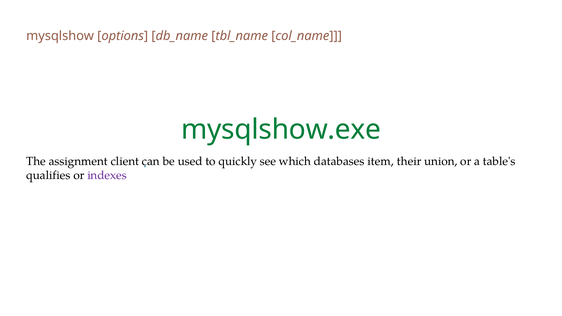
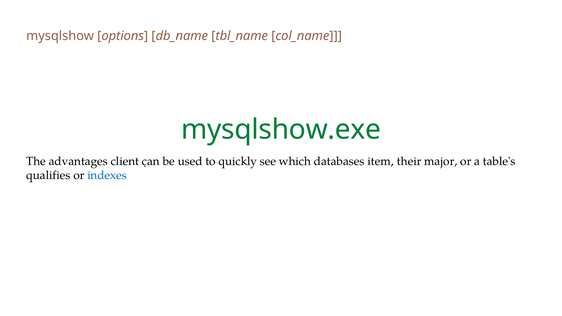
assignment: assignment -> advantages
union: union -> major
indexes colour: purple -> blue
